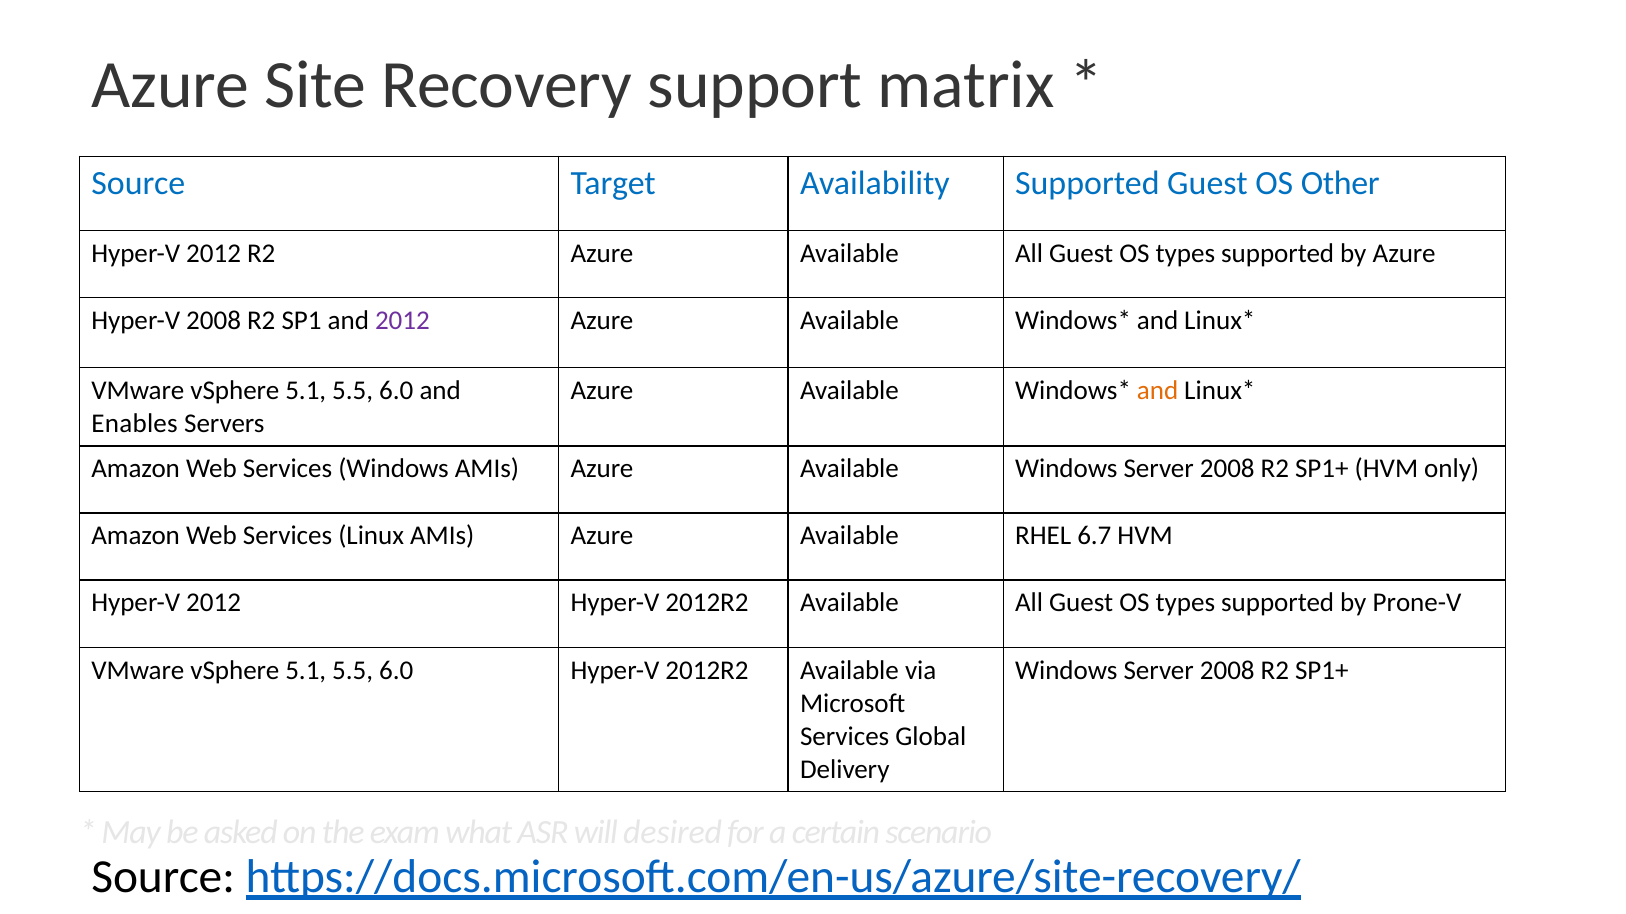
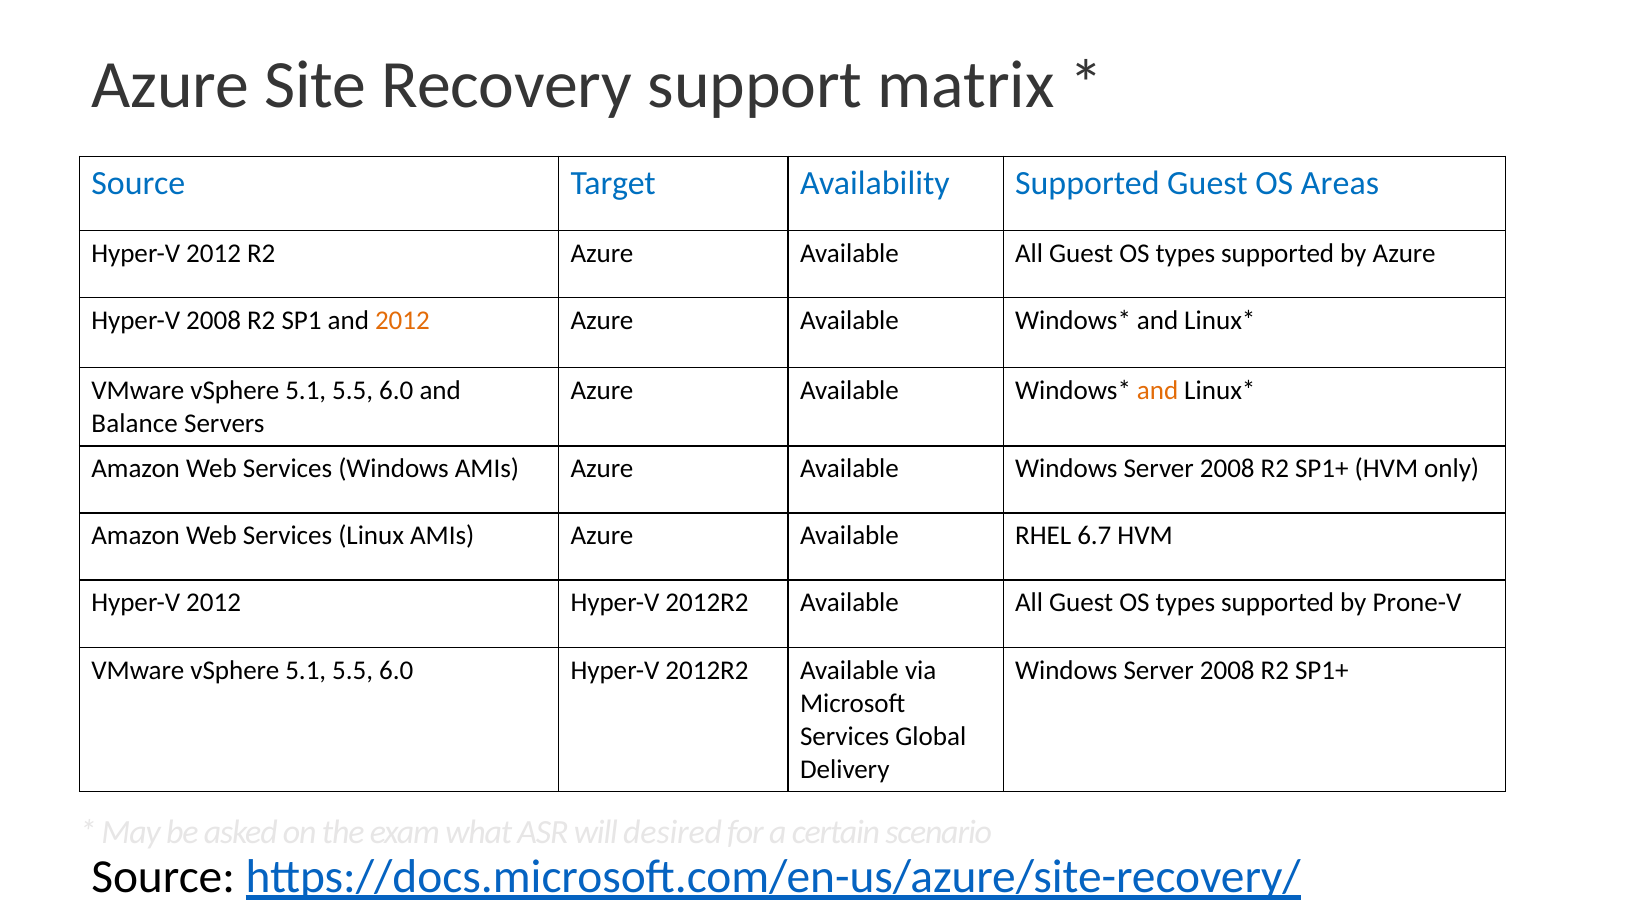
Other: Other -> Areas
2012 at (402, 321) colour: purple -> orange
Enables: Enables -> Balance
